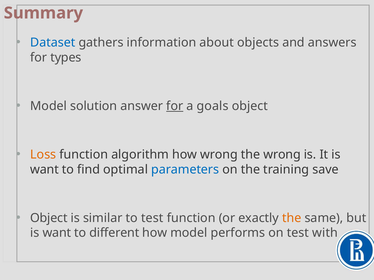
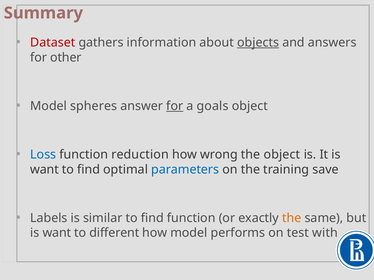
Dataset colour: blue -> red
objects underline: none -> present
types: types -> other
solution: solution -> spheres
Loss colour: orange -> blue
algorithm: algorithm -> reduction
the wrong: wrong -> object
Object at (49, 218): Object -> Labels
similar to test: test -> find
